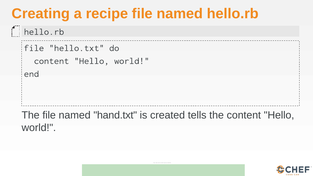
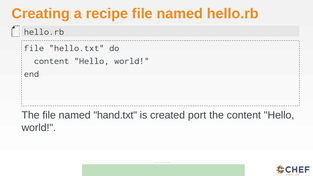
tells: tells -> port
